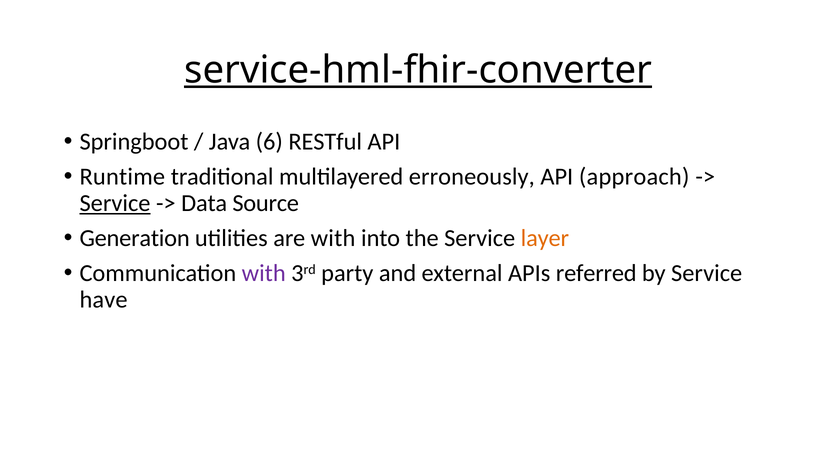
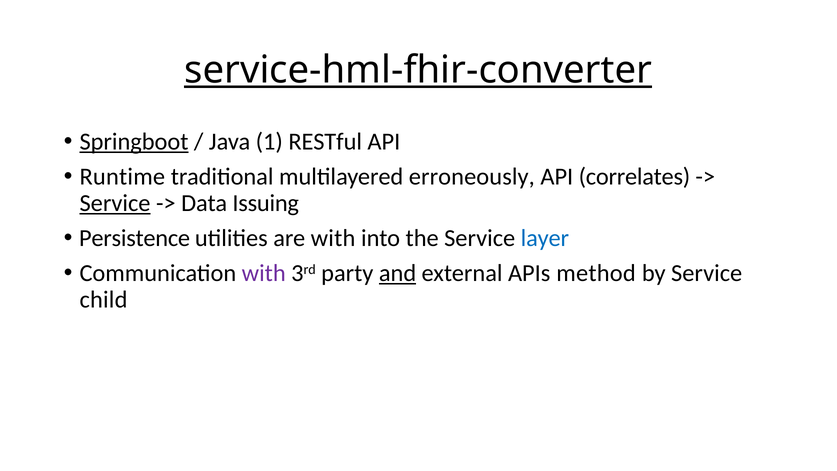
Springboot underline: none -> present
6: 6 -> 1
approach: approach -> correlates
Source: Source -> Issuing
Generation: Generation -> Persistence
layer colour: orange -> blue
and underline: none -> present
referred: referred -> method
have: have -> child
